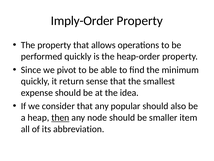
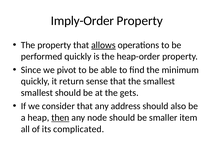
allows underline: none -> present
expense at (37, 93): expense -> smallest
idea: idea -> gets
popular: popular -> address
abbreviation: abbreviation -> complicated
